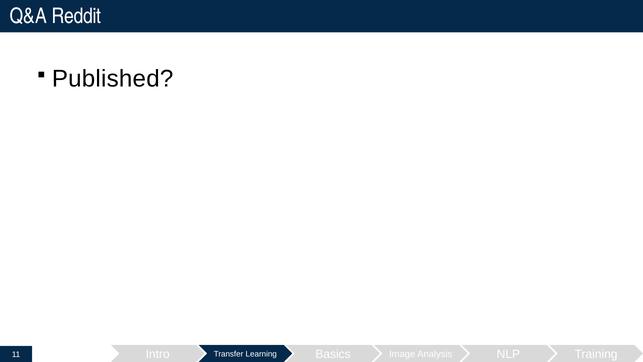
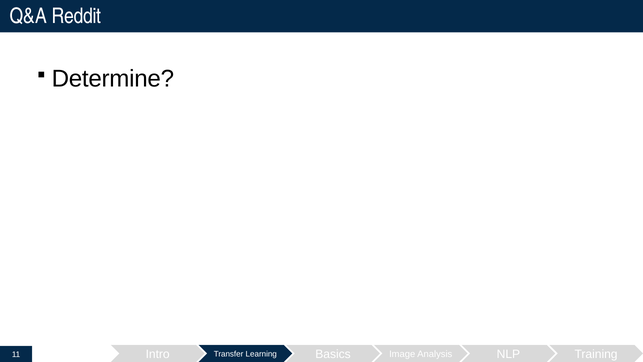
Published: Published -> Determine
